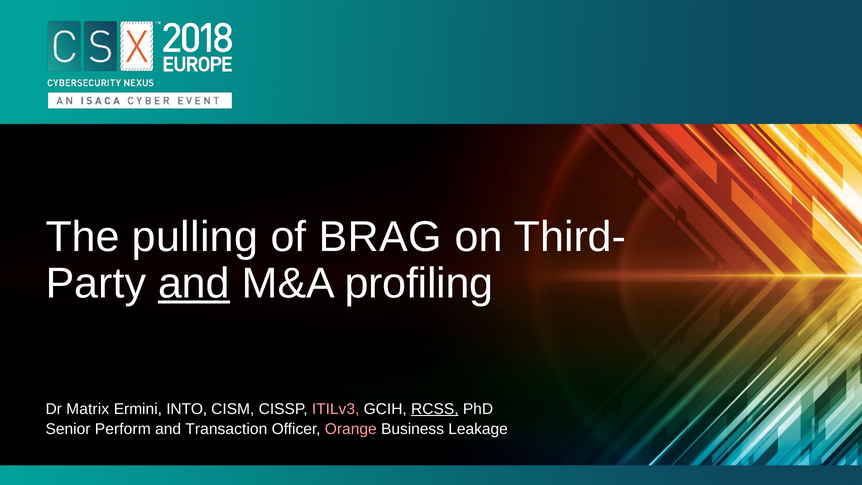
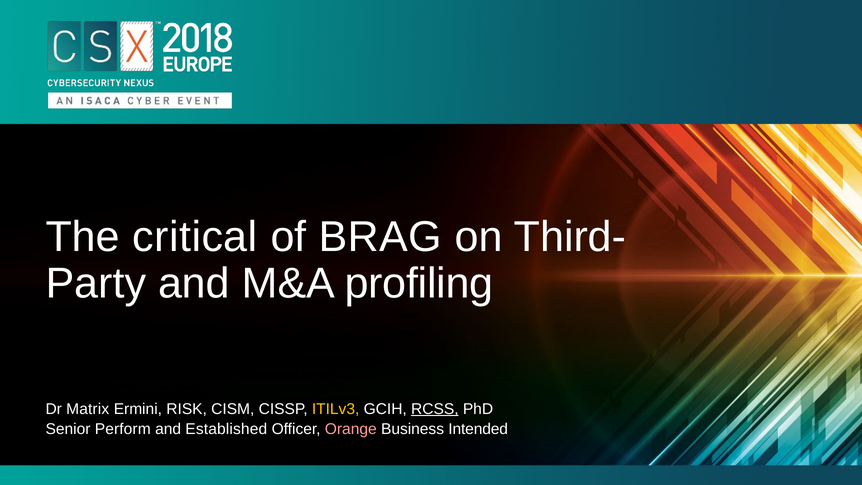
pulling: pulling -> critical
and at (194, 283) underline: present -> none
INTO: INTO -> RISK
ITILv3 colour: pink -> yellow
Transaction: Transaction -> Established
Leakage: Leakage -> Intended
